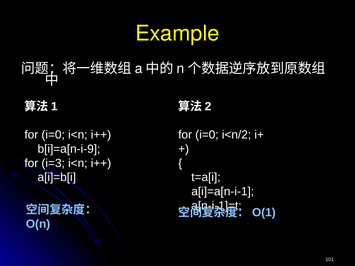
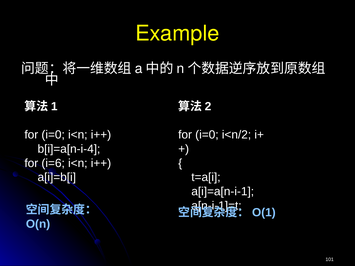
b[i]=a[n-i-9: b[i]=a[n-i-9 -> b[i]=a[n-i-4
i=3: i=3 -> i=6
